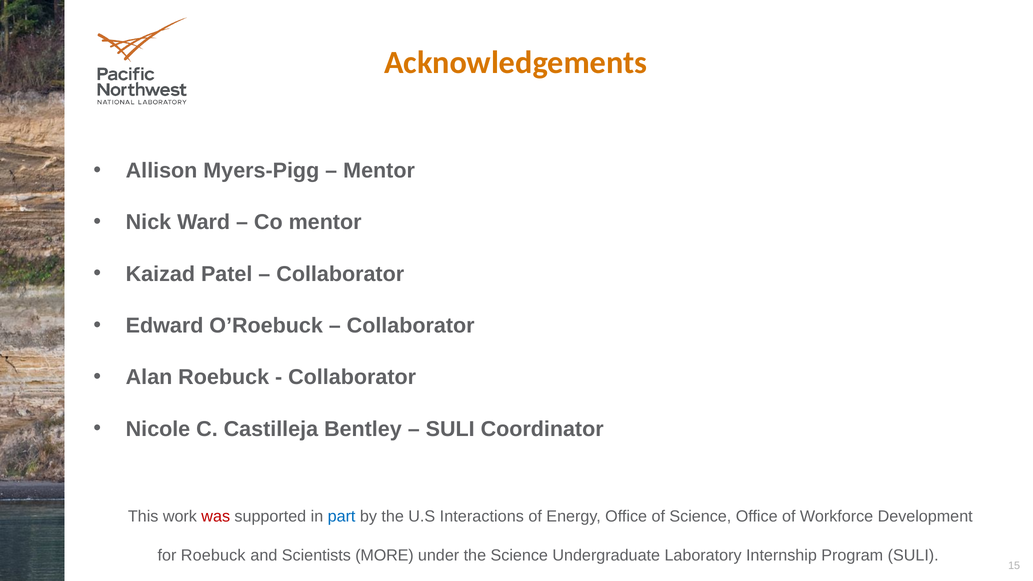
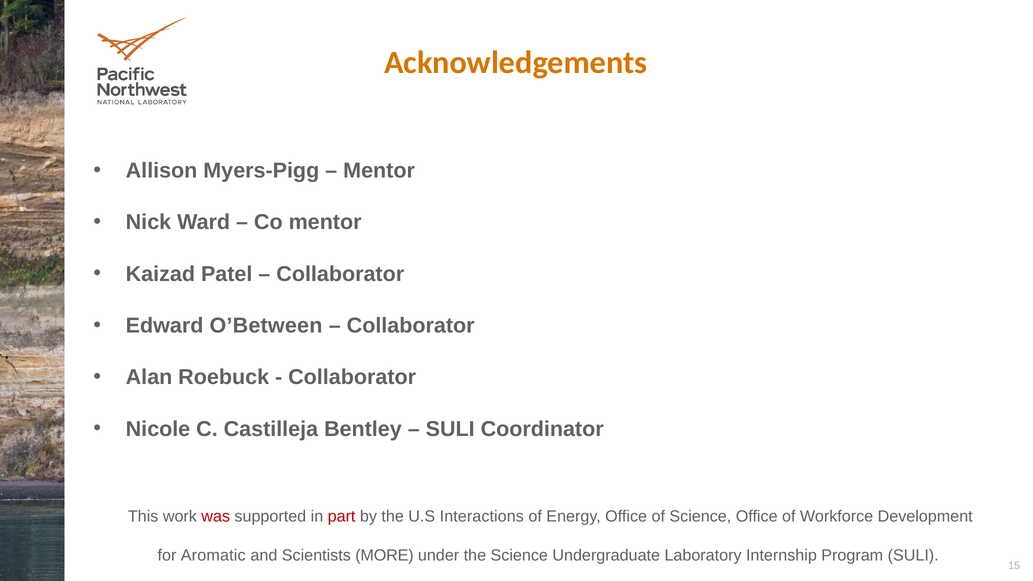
O’Roebuck: O’Roebuck -> O’Between
part colour: blue -> red
for Roebuck: Roebuck -> Aromatic
